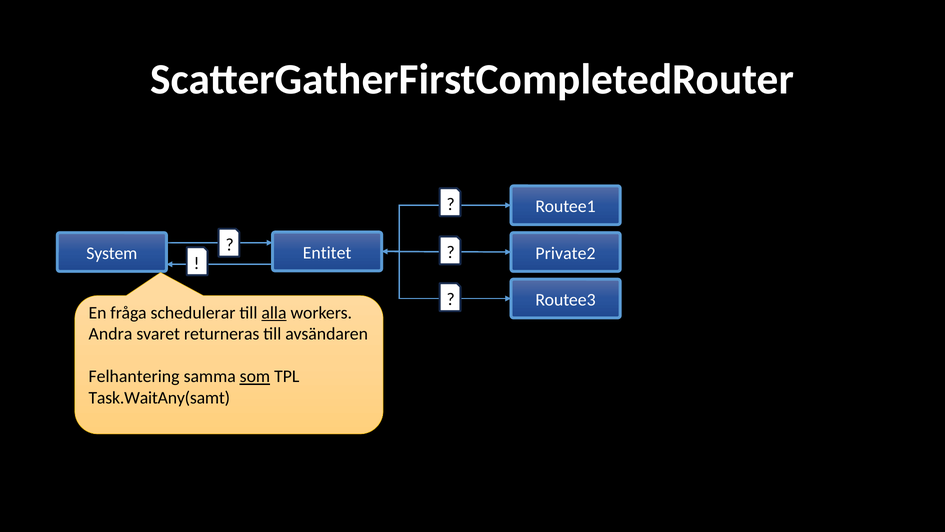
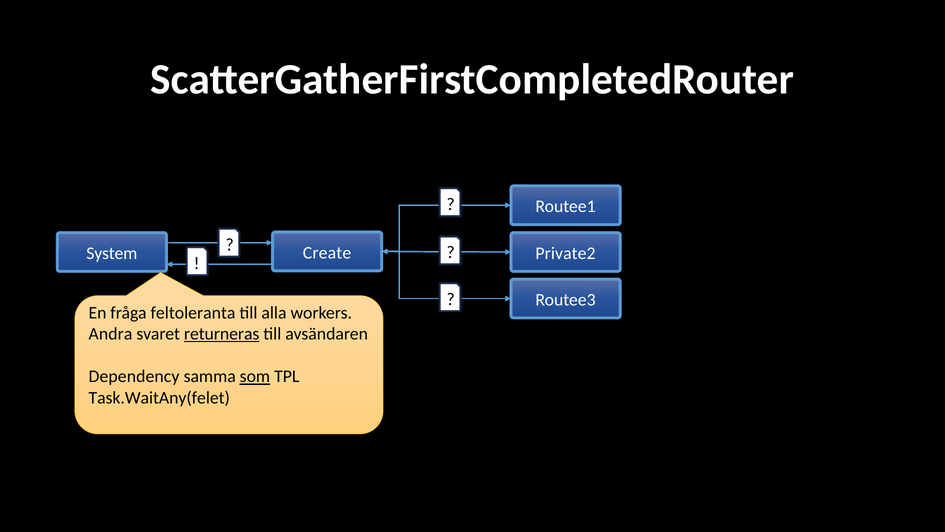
Entitet: Entitet -> Create
schedulerar: schedulerar -> feltoleranta
alla underline: present -> none
returneras underline: none -> present
Felhantering: Felhantering -> Dependency
Task.WaitAny(samt: Task.WaitAny(samt -> Task.WaitAny(felet
